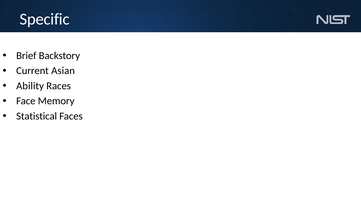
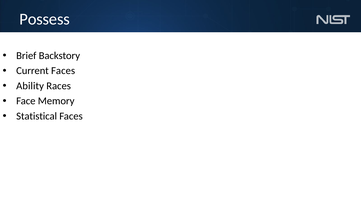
Specific: Specific -> Possess
Current Asian: Asian -> Faces
